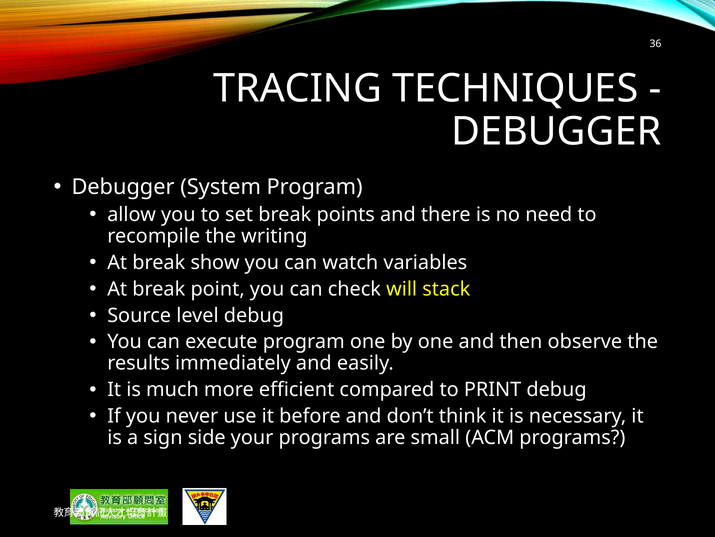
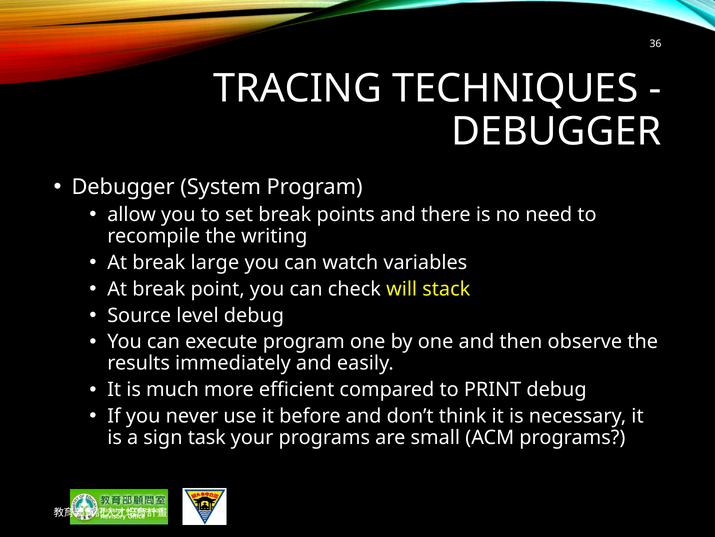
show: show -> large
side: side -> task
